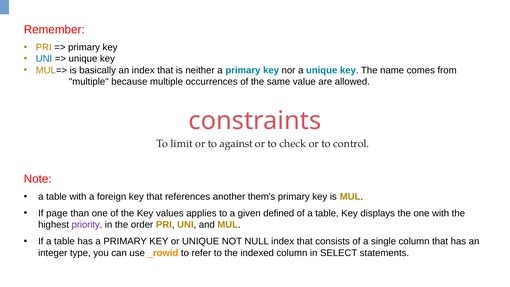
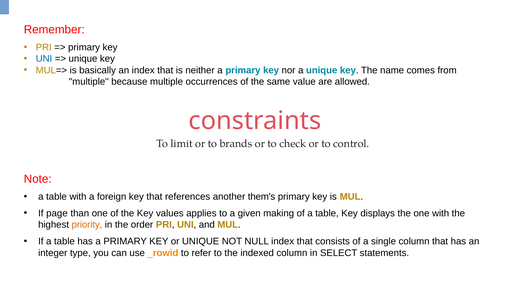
against: against -> brands
defined: defined -> making
priority colour: purple -> orange
